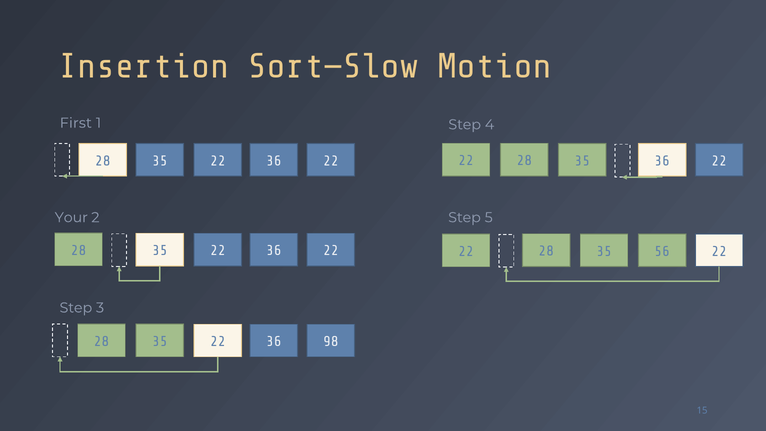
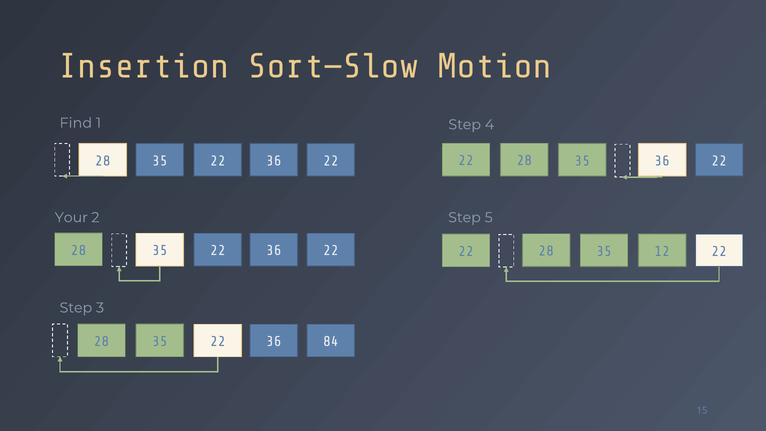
First: First -> Find
56: 56 -> 12
98: 98 -> 84
